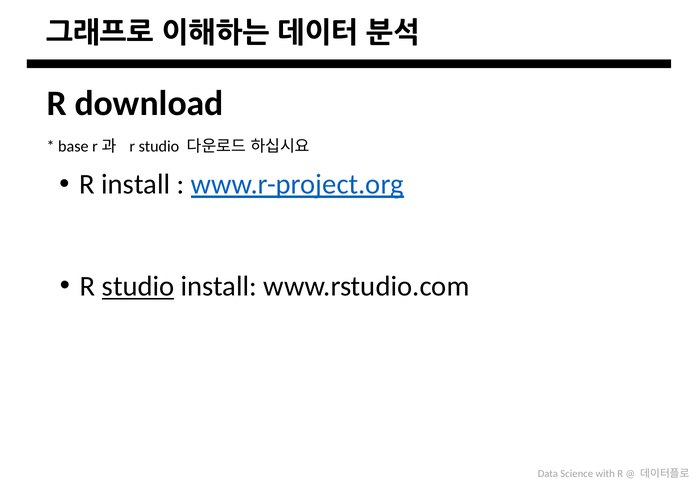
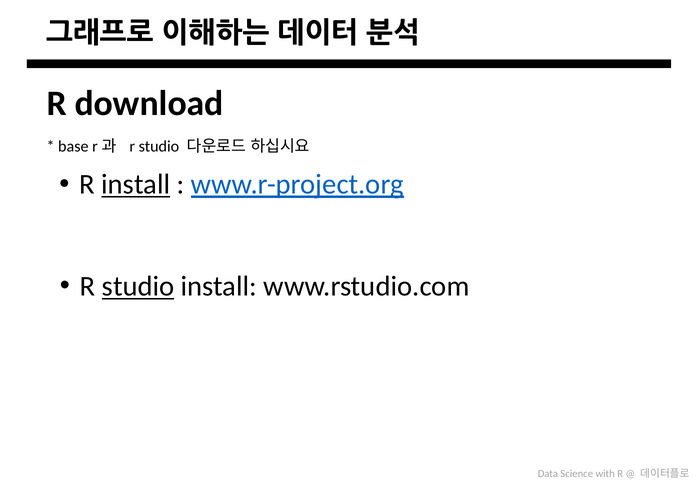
install at (136, 185) underline: none -> present
